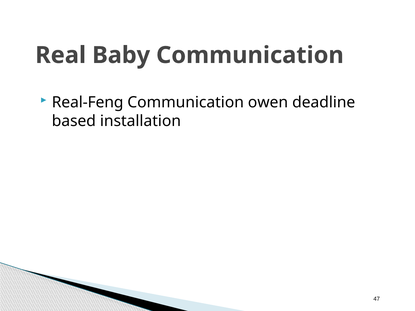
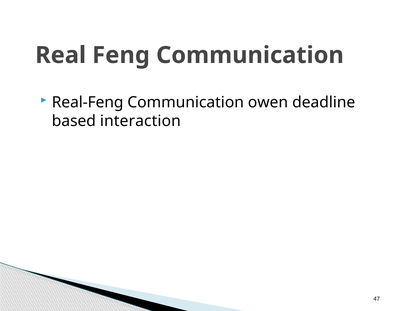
Baby: Baby -> Feng
installation: installation -> interaction
